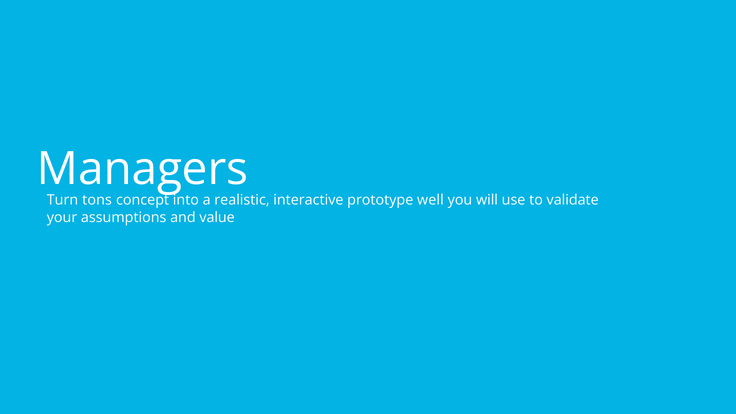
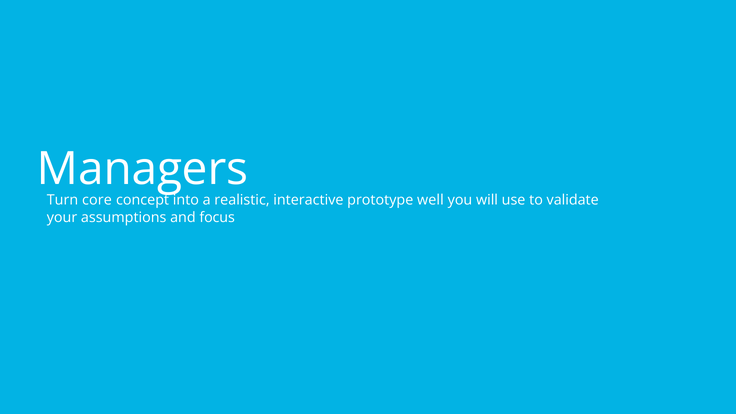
tons: tons -> core
value: value -> focus
